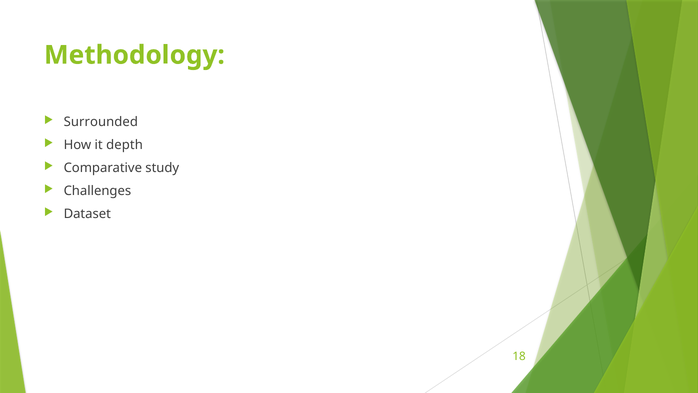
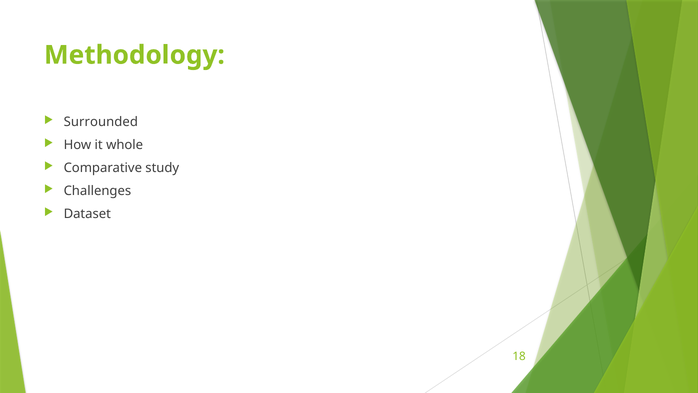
depth: depth -> whole
